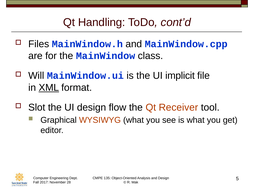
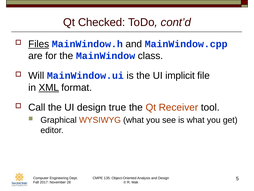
Handling: Handling -> Checked
Files underline: none -> present
Slot: Slot -> Call
flow: flow -> true
